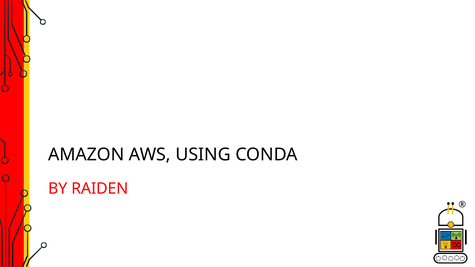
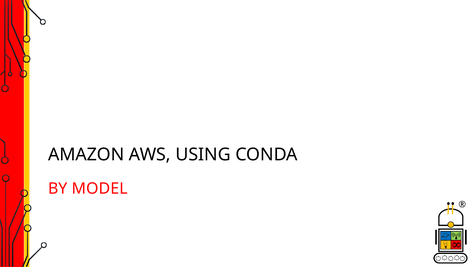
RAIDEN: RAIDEN -> MODEL
